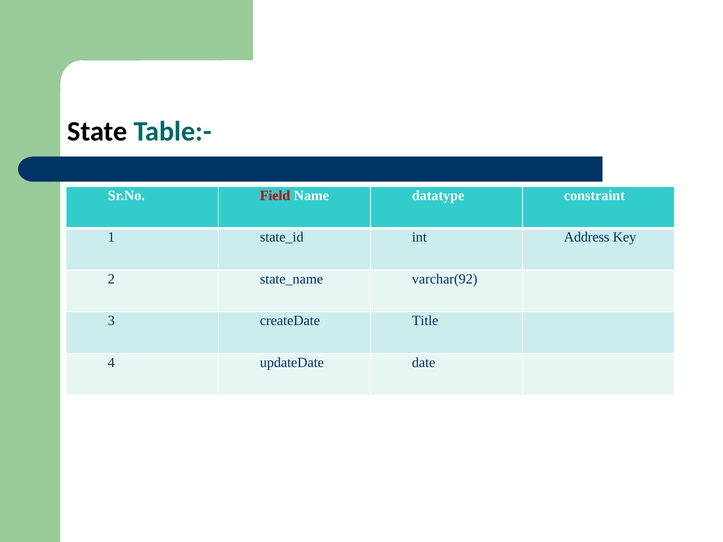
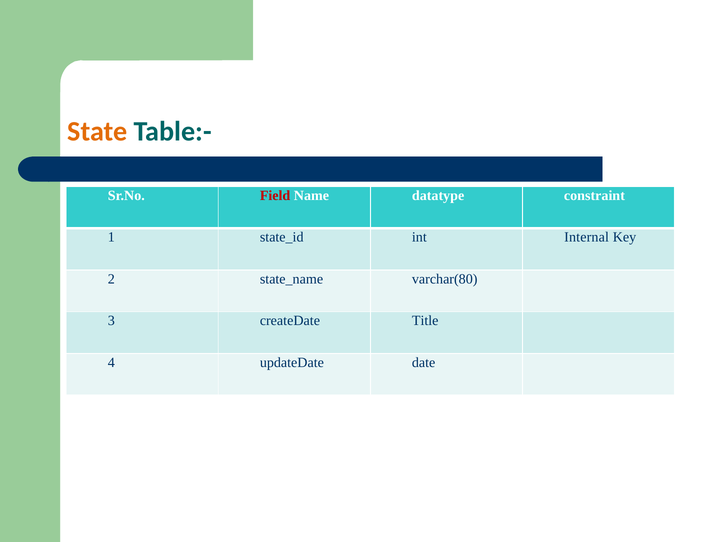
State colour: black -> orange
Address: Address -> Internal
varchar(92: varchar(92 -> varchar(80
